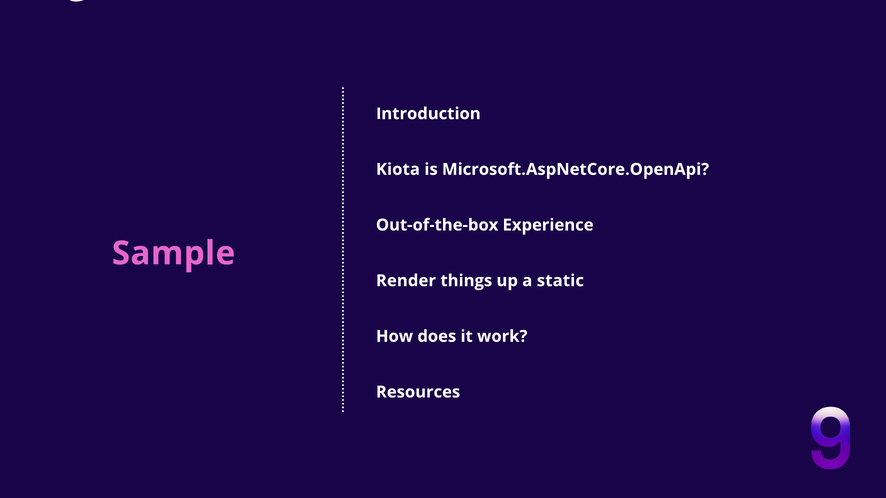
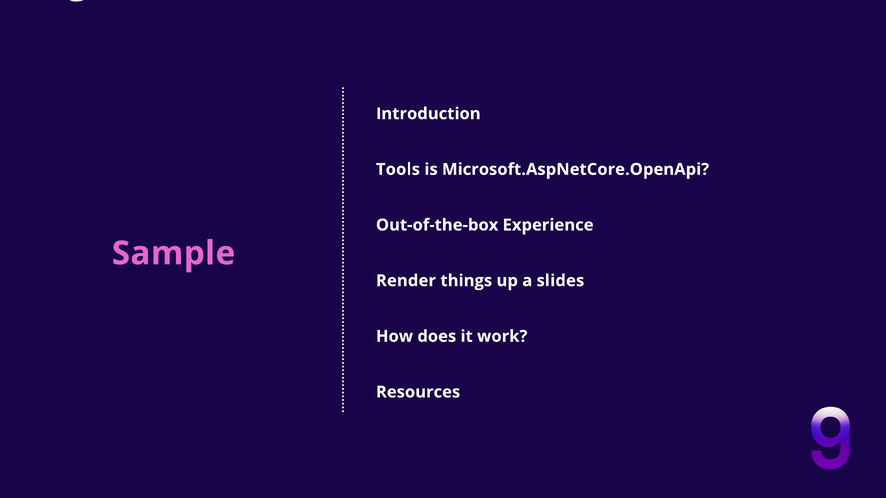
Kiota: Kiota -> Tools
static: static -> slides
